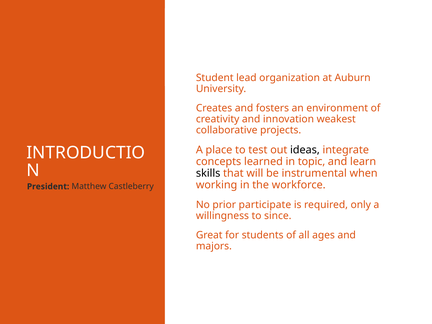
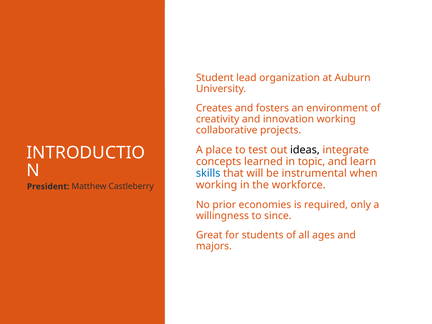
innovation weakest: weakest -> working
skills colour: black -> blue
participate: participate -> economies
